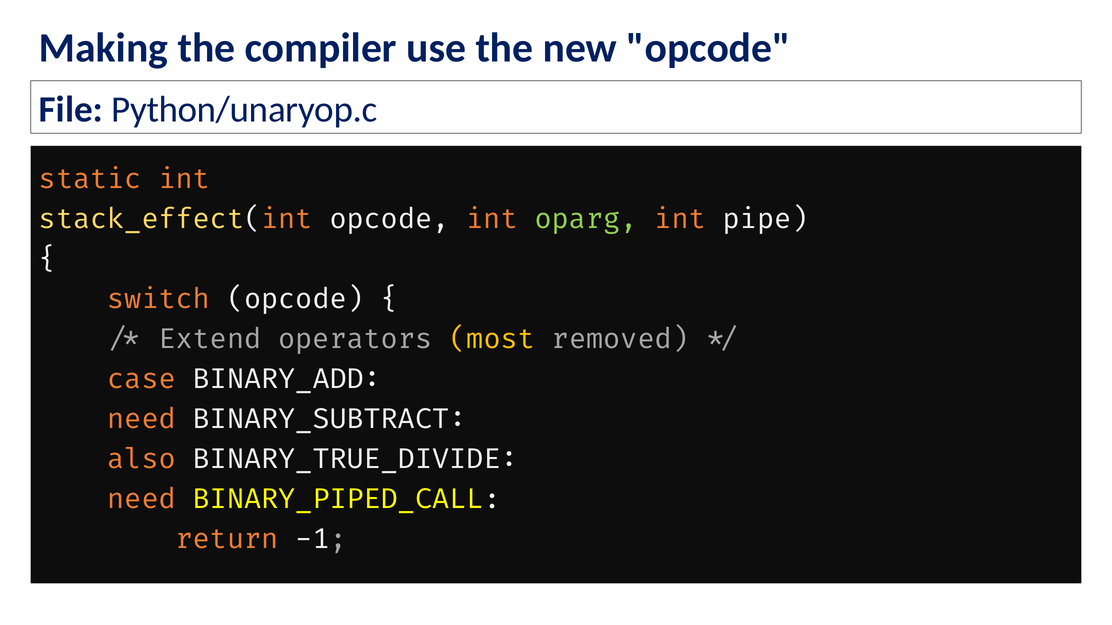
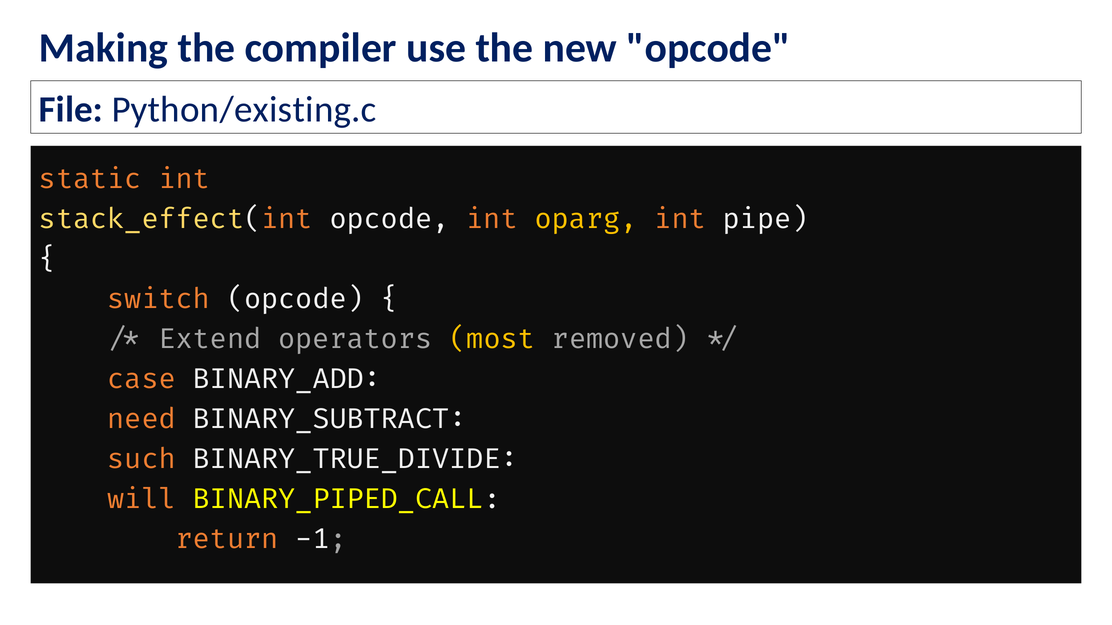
Python/unaryop.c: Python/unaryop.c -> Python/existing.c
oparg colour: light green -> yellow
also: also -> such
need at (142, 500): need -> will
